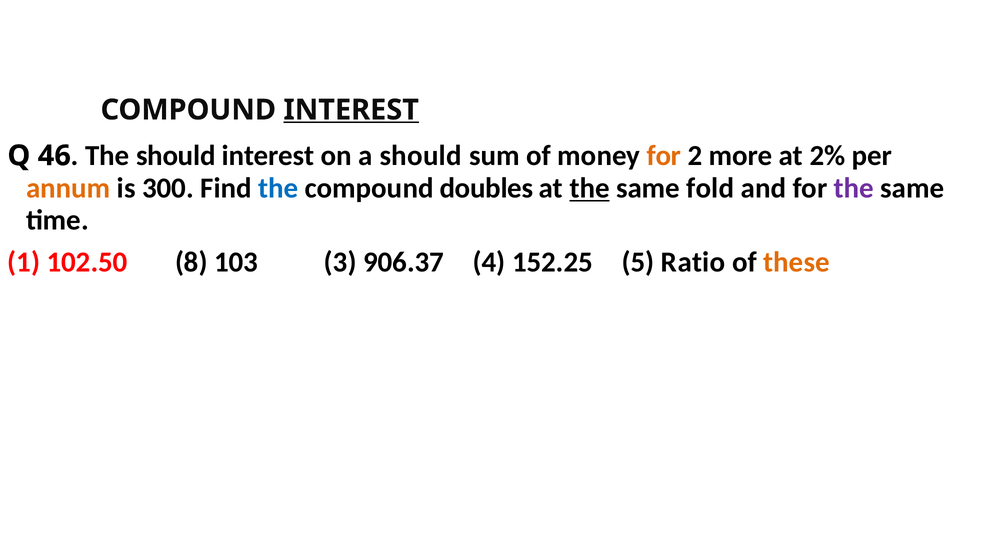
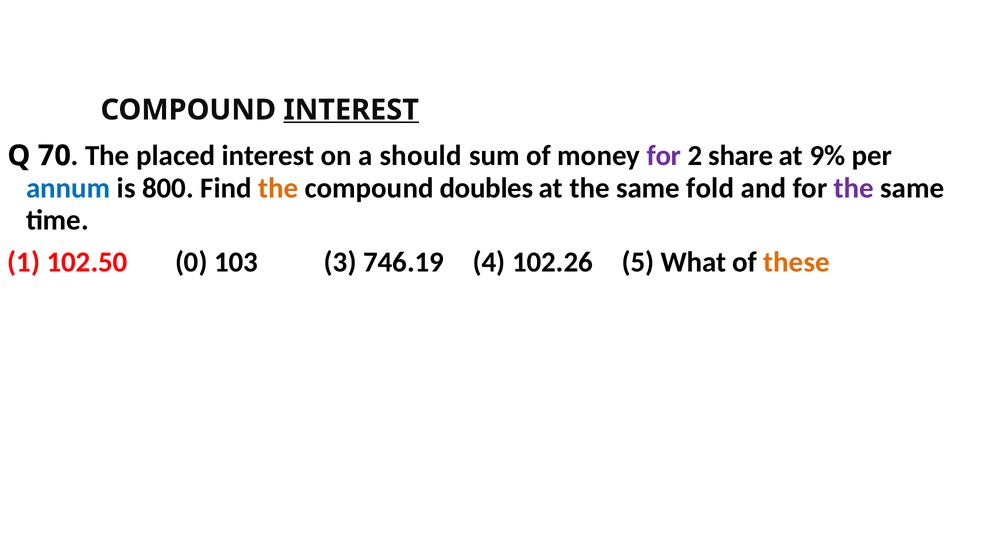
46: 46 -> 70
The should: should -> placed
for at (664, 156) colour: orange -> purple
more: more -> share
2%: 2% -> 9%
annum colour: orange -> blue
300: 300 -> 800
the at (278, 188) colour: blue -> orange
the at (590, 188) underline: present -> none
8: 8 -> 0
906.37: 906.37 -> 746.19
152.25: 152.25 -> 102.26
Ratio: Ratio -> What
